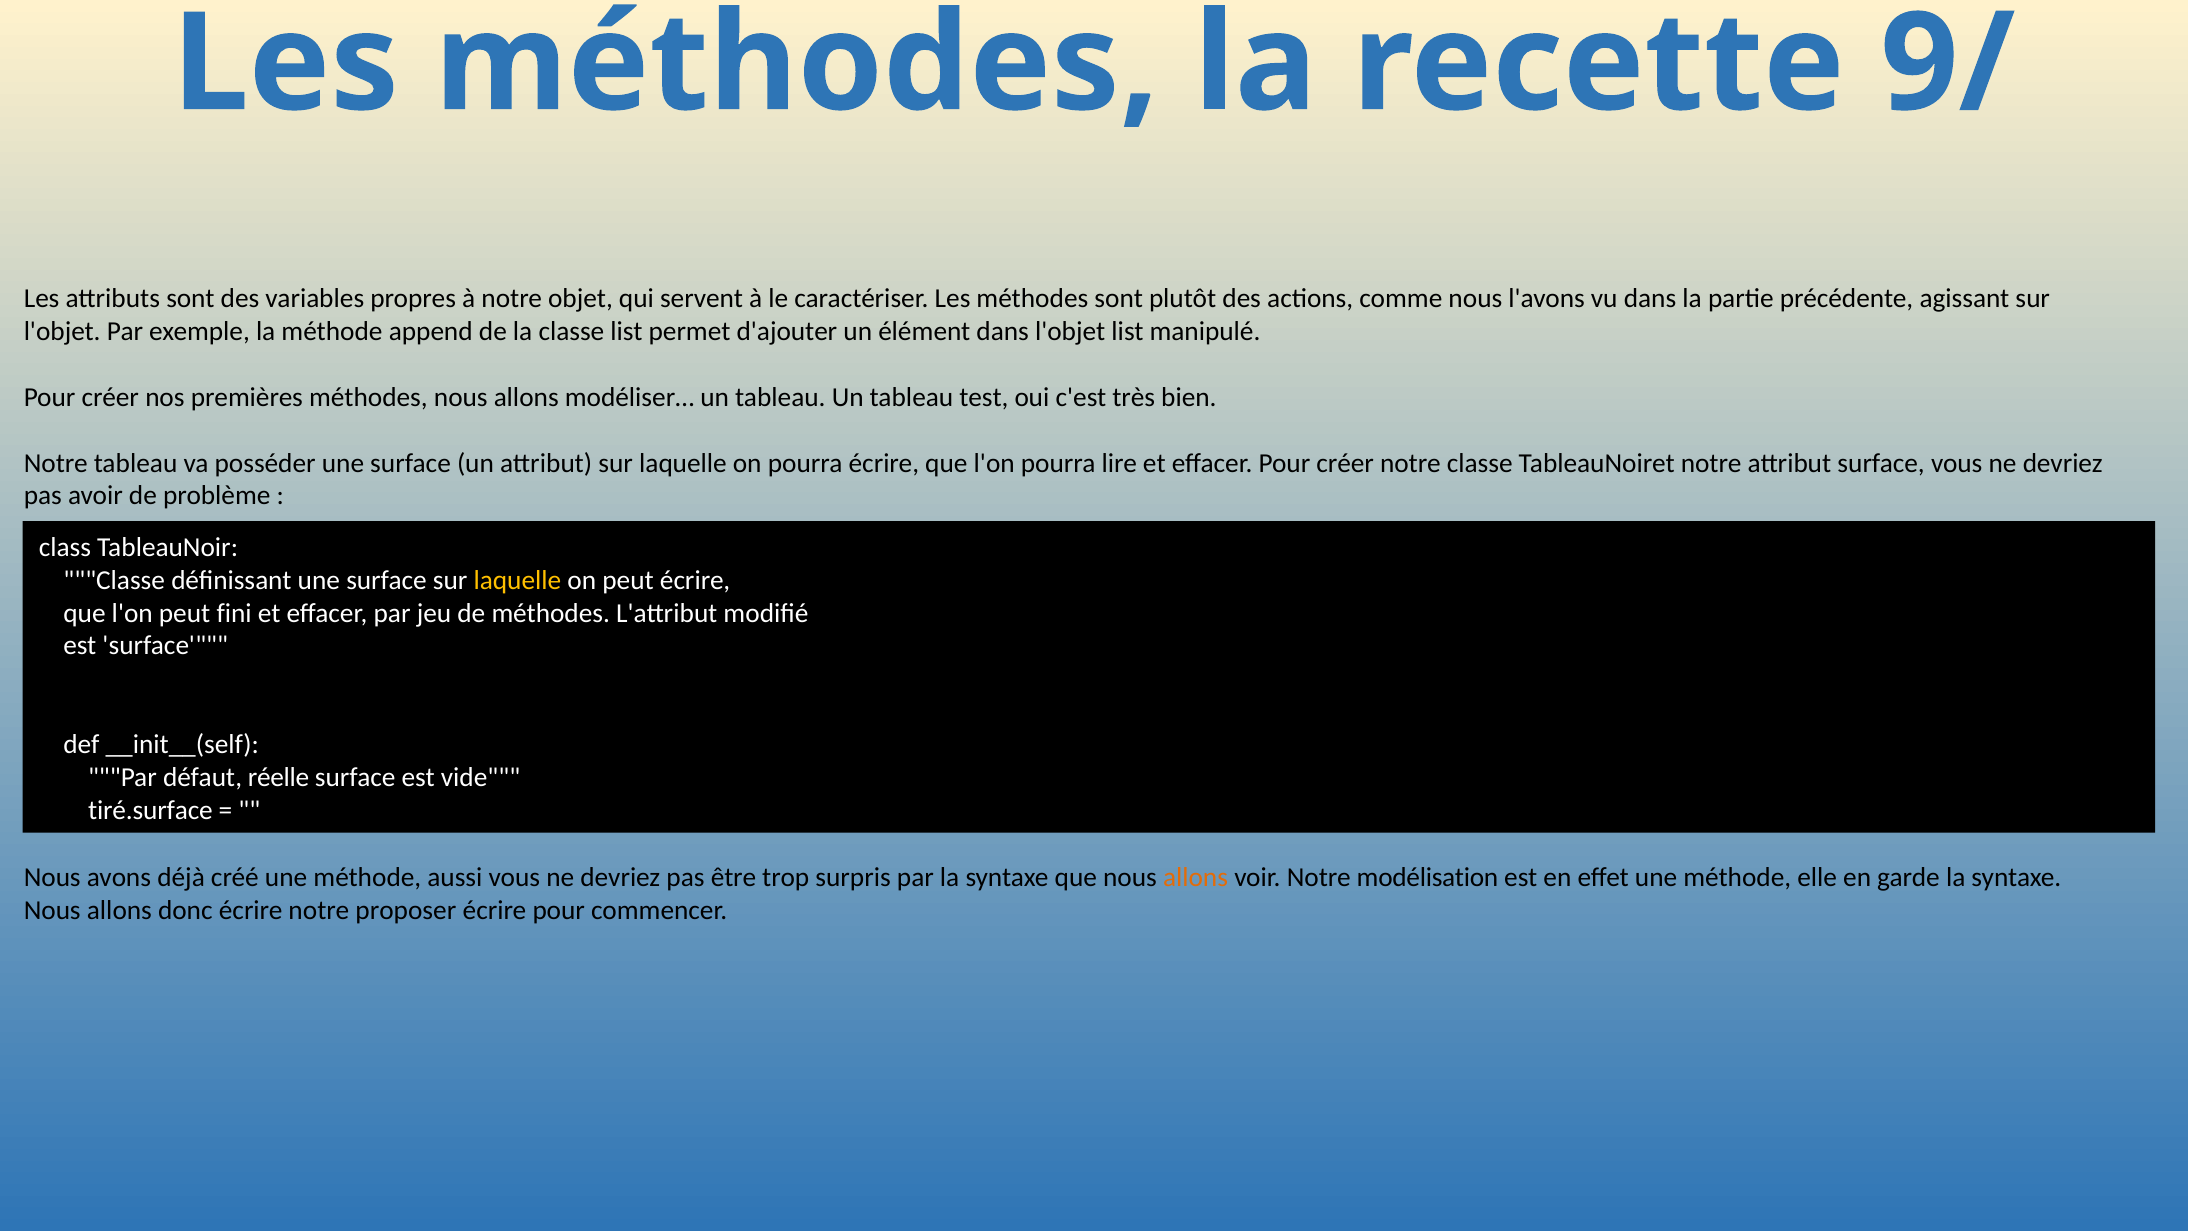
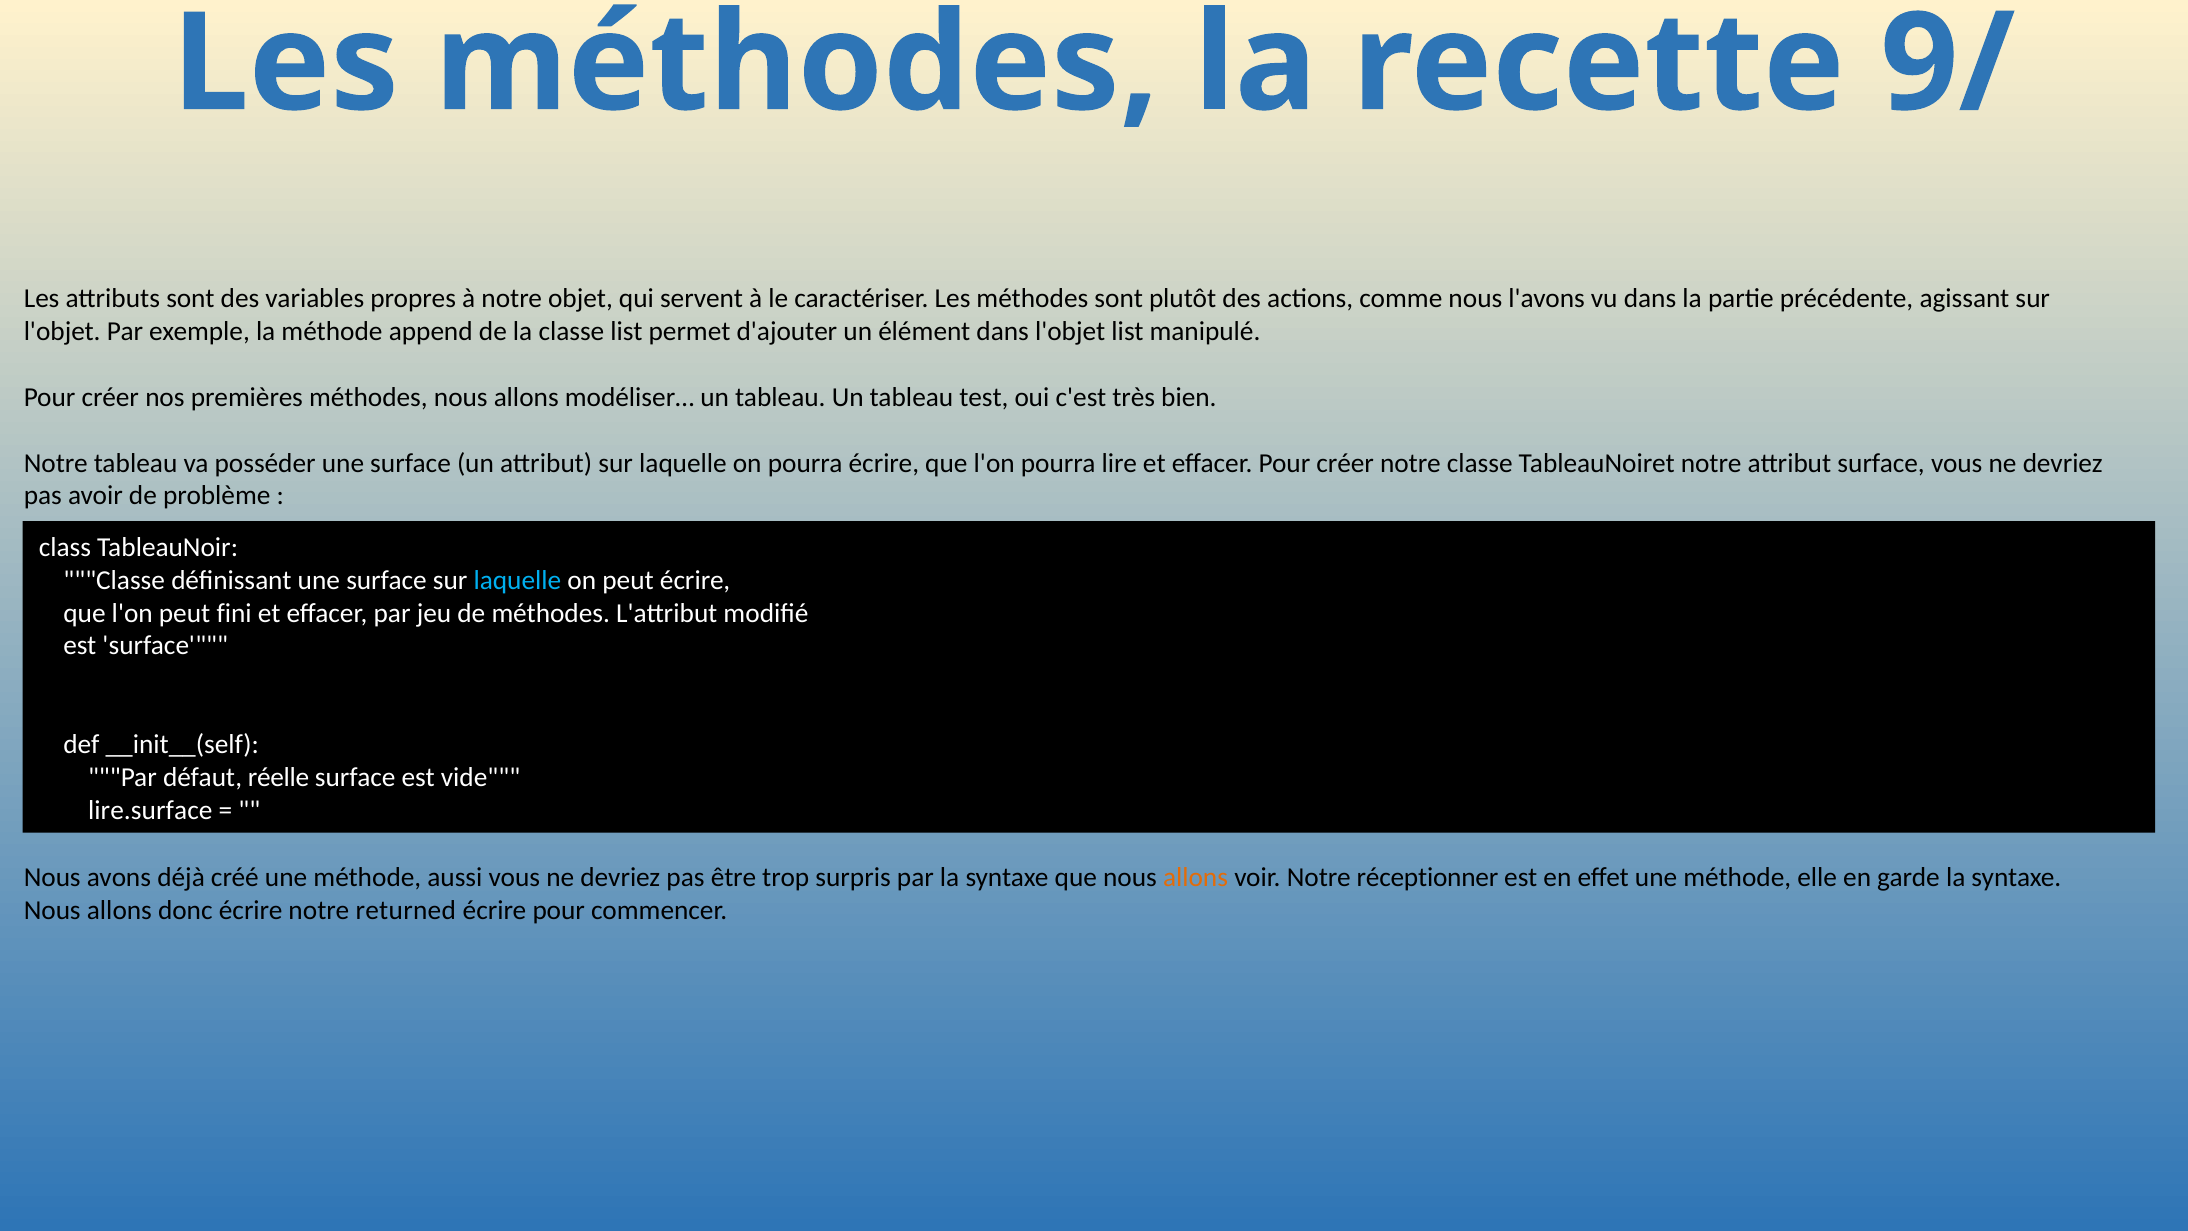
laquelle at (517, 580) colour: yellow -> light blue
tiré.surface: tiré.surface -> lire.surface
modélisation: modélisation -> réceptionner
proposer: proposer -> returned
